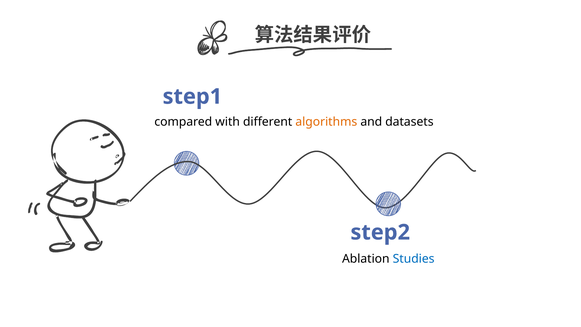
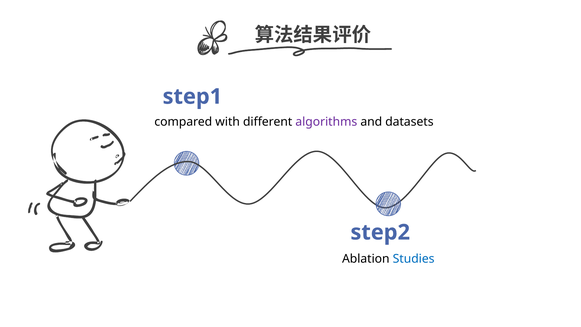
algorithms colour: orange -> purple
